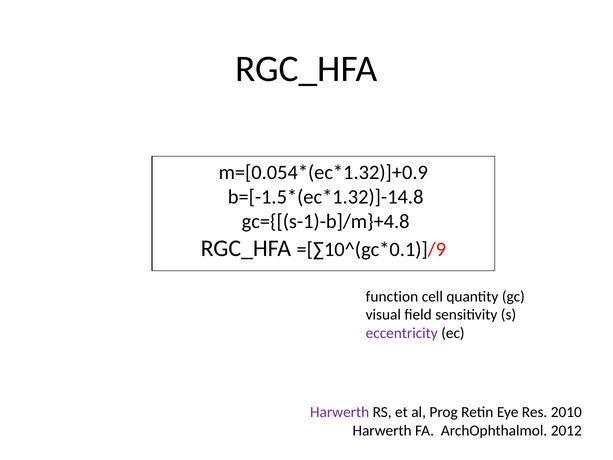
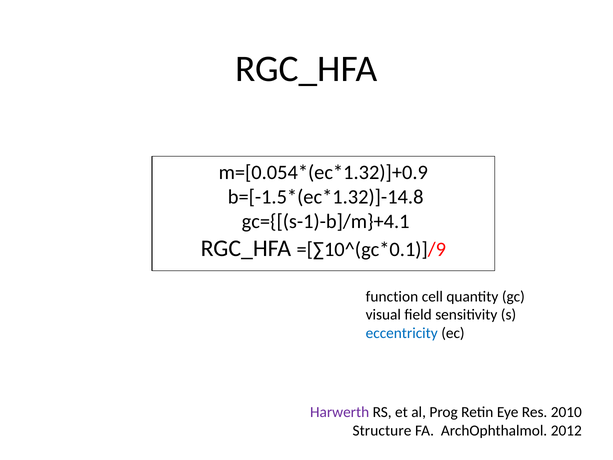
gc={[(s-1)-b]/m}+4.8: gc={[(s-1)-b]/m}+4.8 -> gc={[(s-1)-b]/m}+4.1
eccentricity colour: purple -> blue
Harwerth at (382, 430): Harwerth -> Structure
